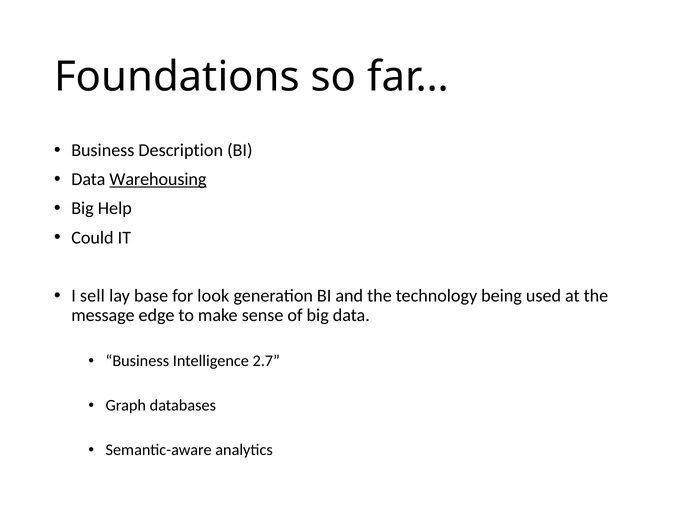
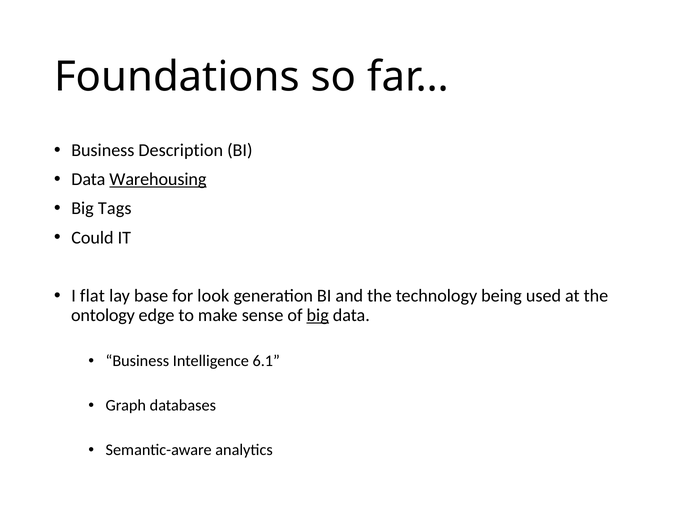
Help: Help -> Tags
sell: sell -> flat
message: message -> ontology
big at (318, 315) underline: none -> present
2.7: 2.7 -> 6.1
